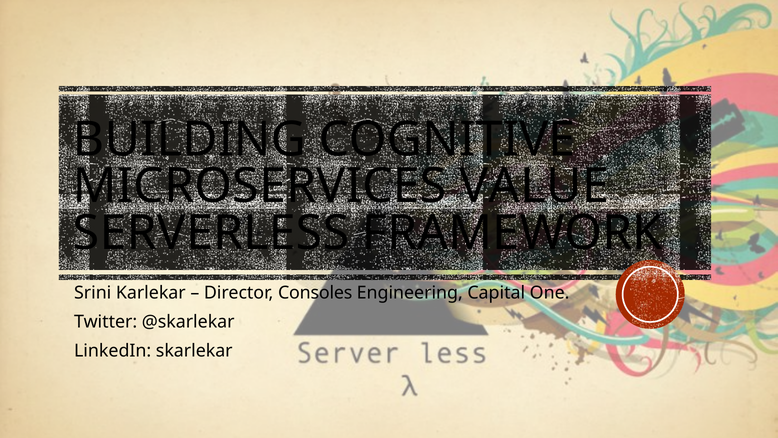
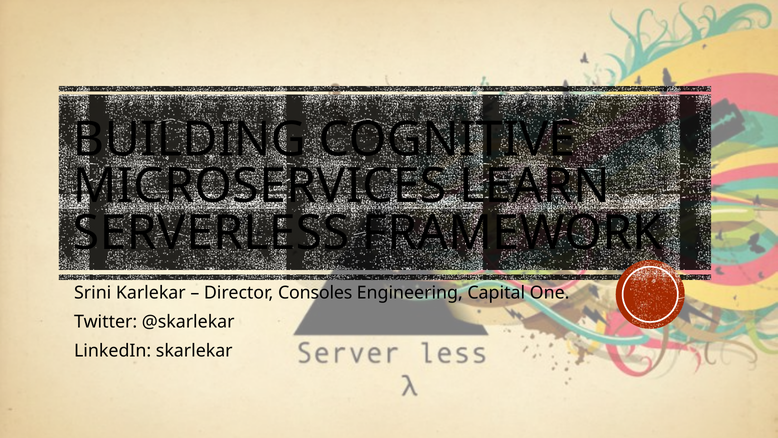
VALUE: VALUE -> LEARN
